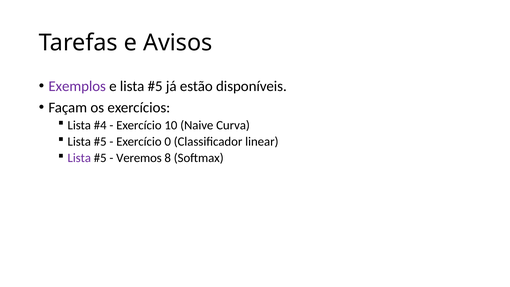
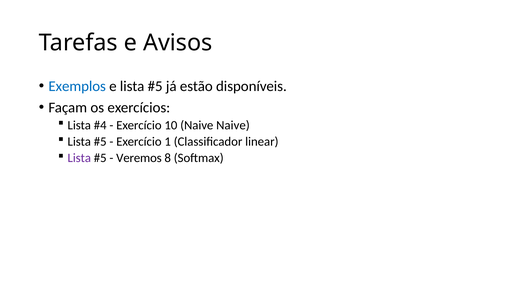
Exemplos colour: purple -> blue
Naive Curva: Curva -> Naive
0: 0 -> 1
